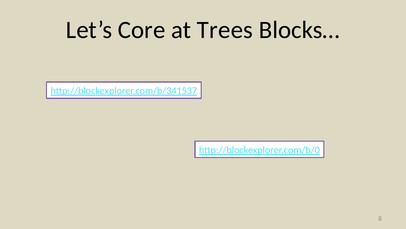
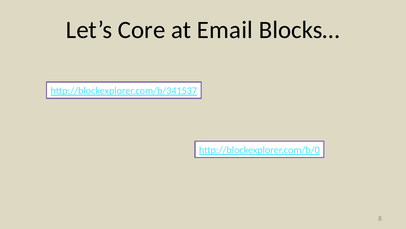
Trees: Trees -> Email
